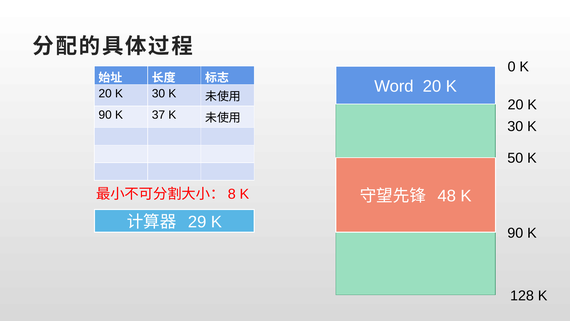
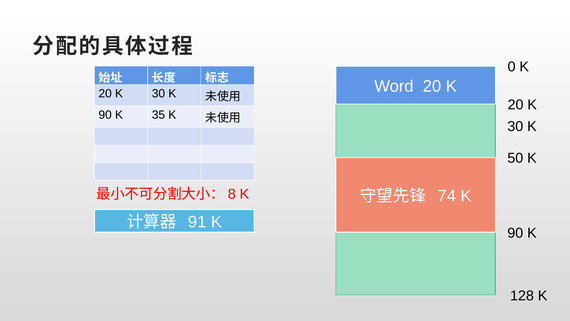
37: 37 -> 35
48: 48 -> 74
29: 29 -> 91
